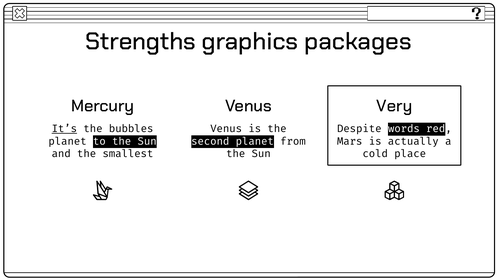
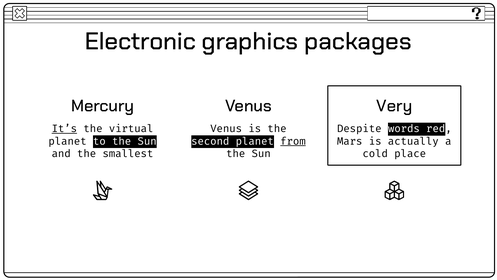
Strengths: Strengths -> Electronic
bubbles: bubbles -> virtual
from underline: none -> present
